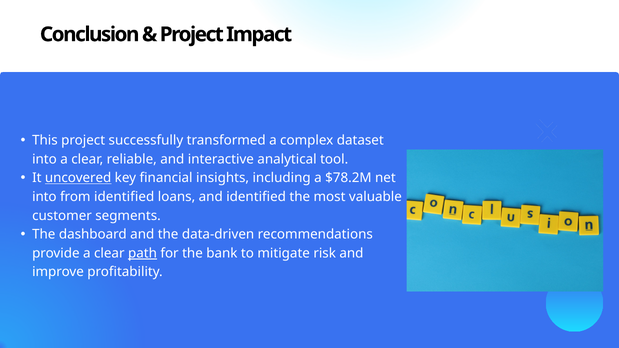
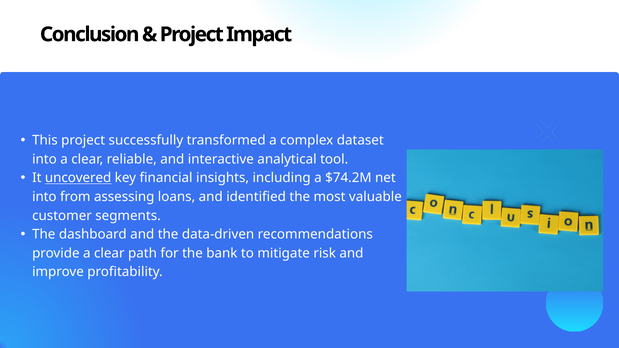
$78.2M: $78.2M -> $74.2M
from identified: identified -> assessing
path underline: present -> none
